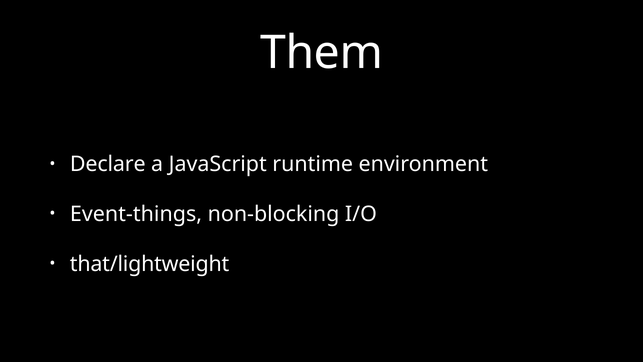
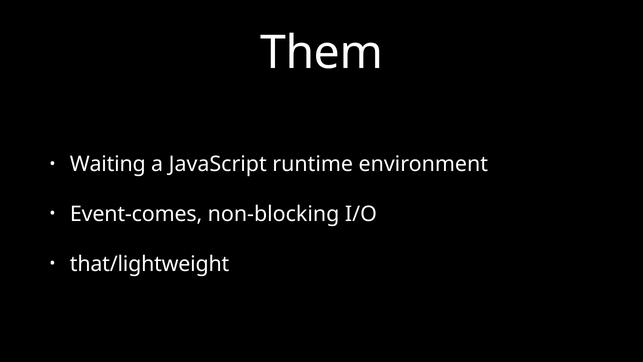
Declare: Declare -> Waiting
Event-things: Event-things -> Event-comes
